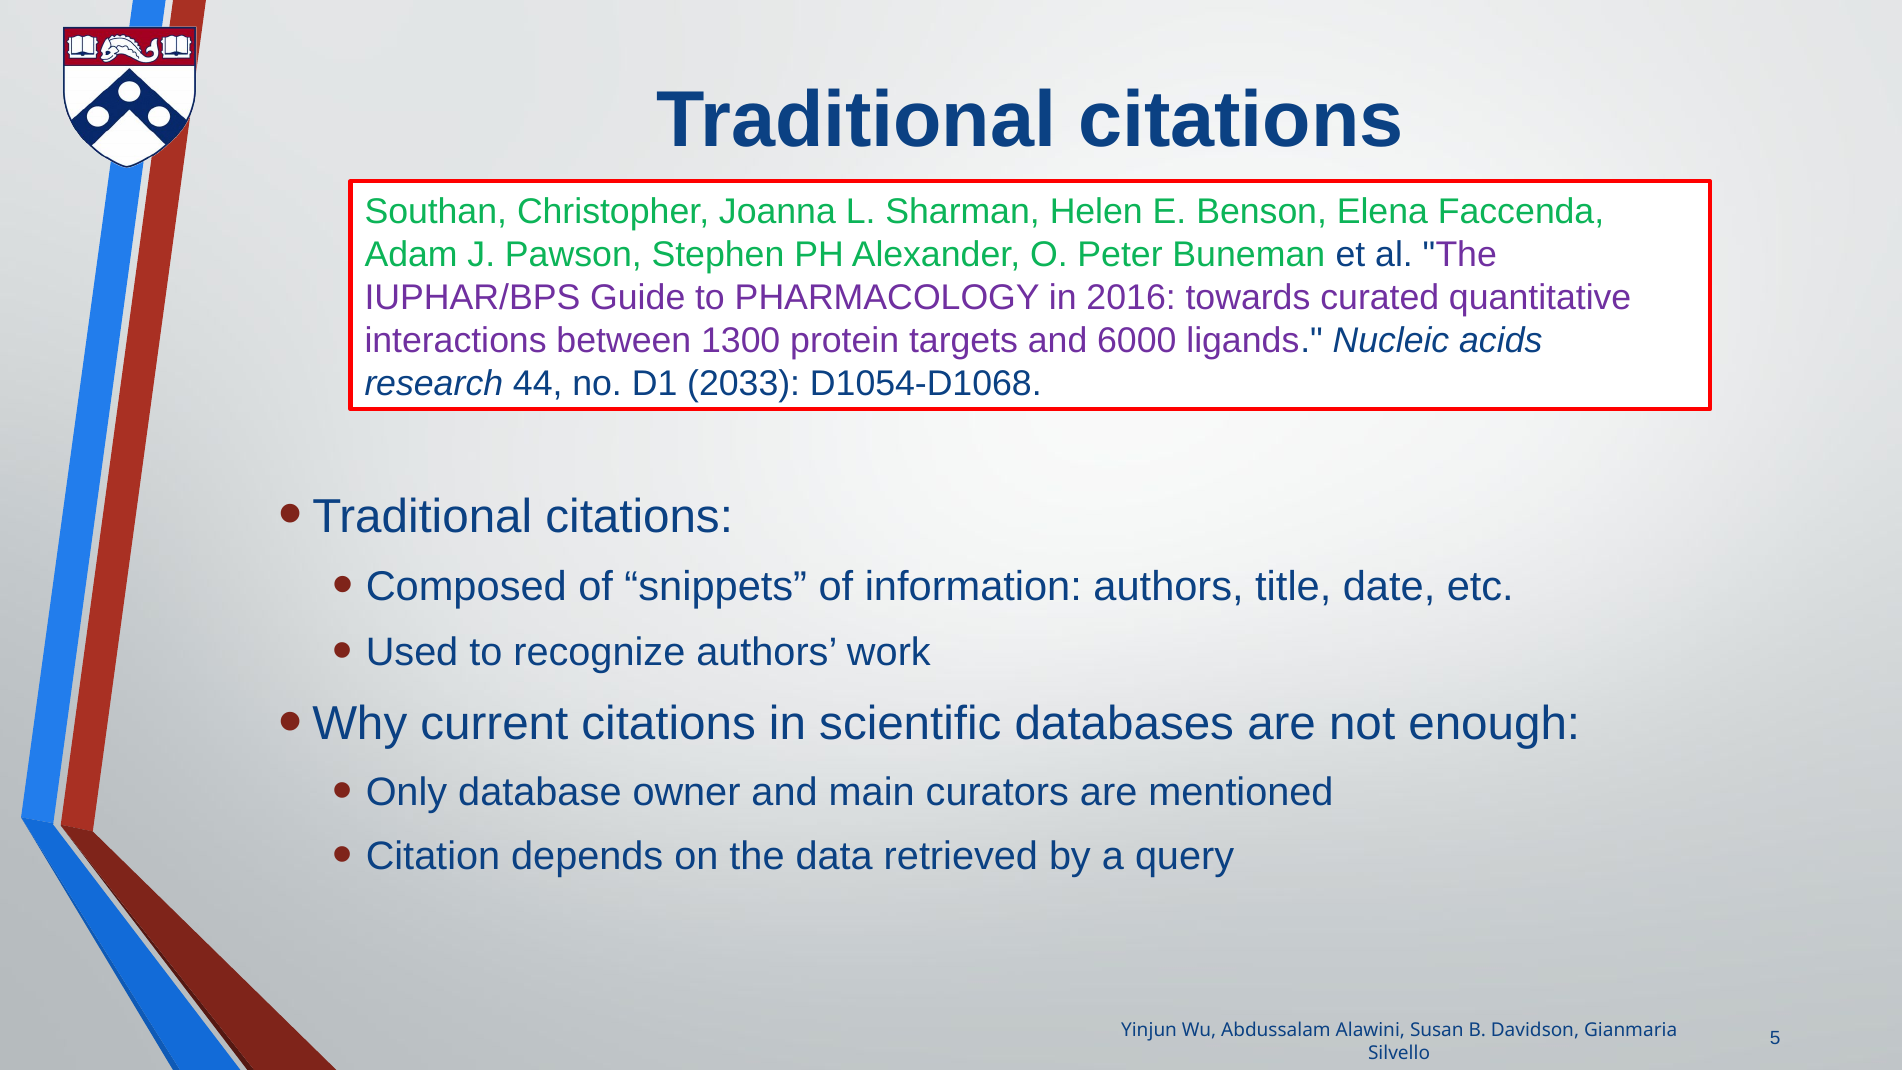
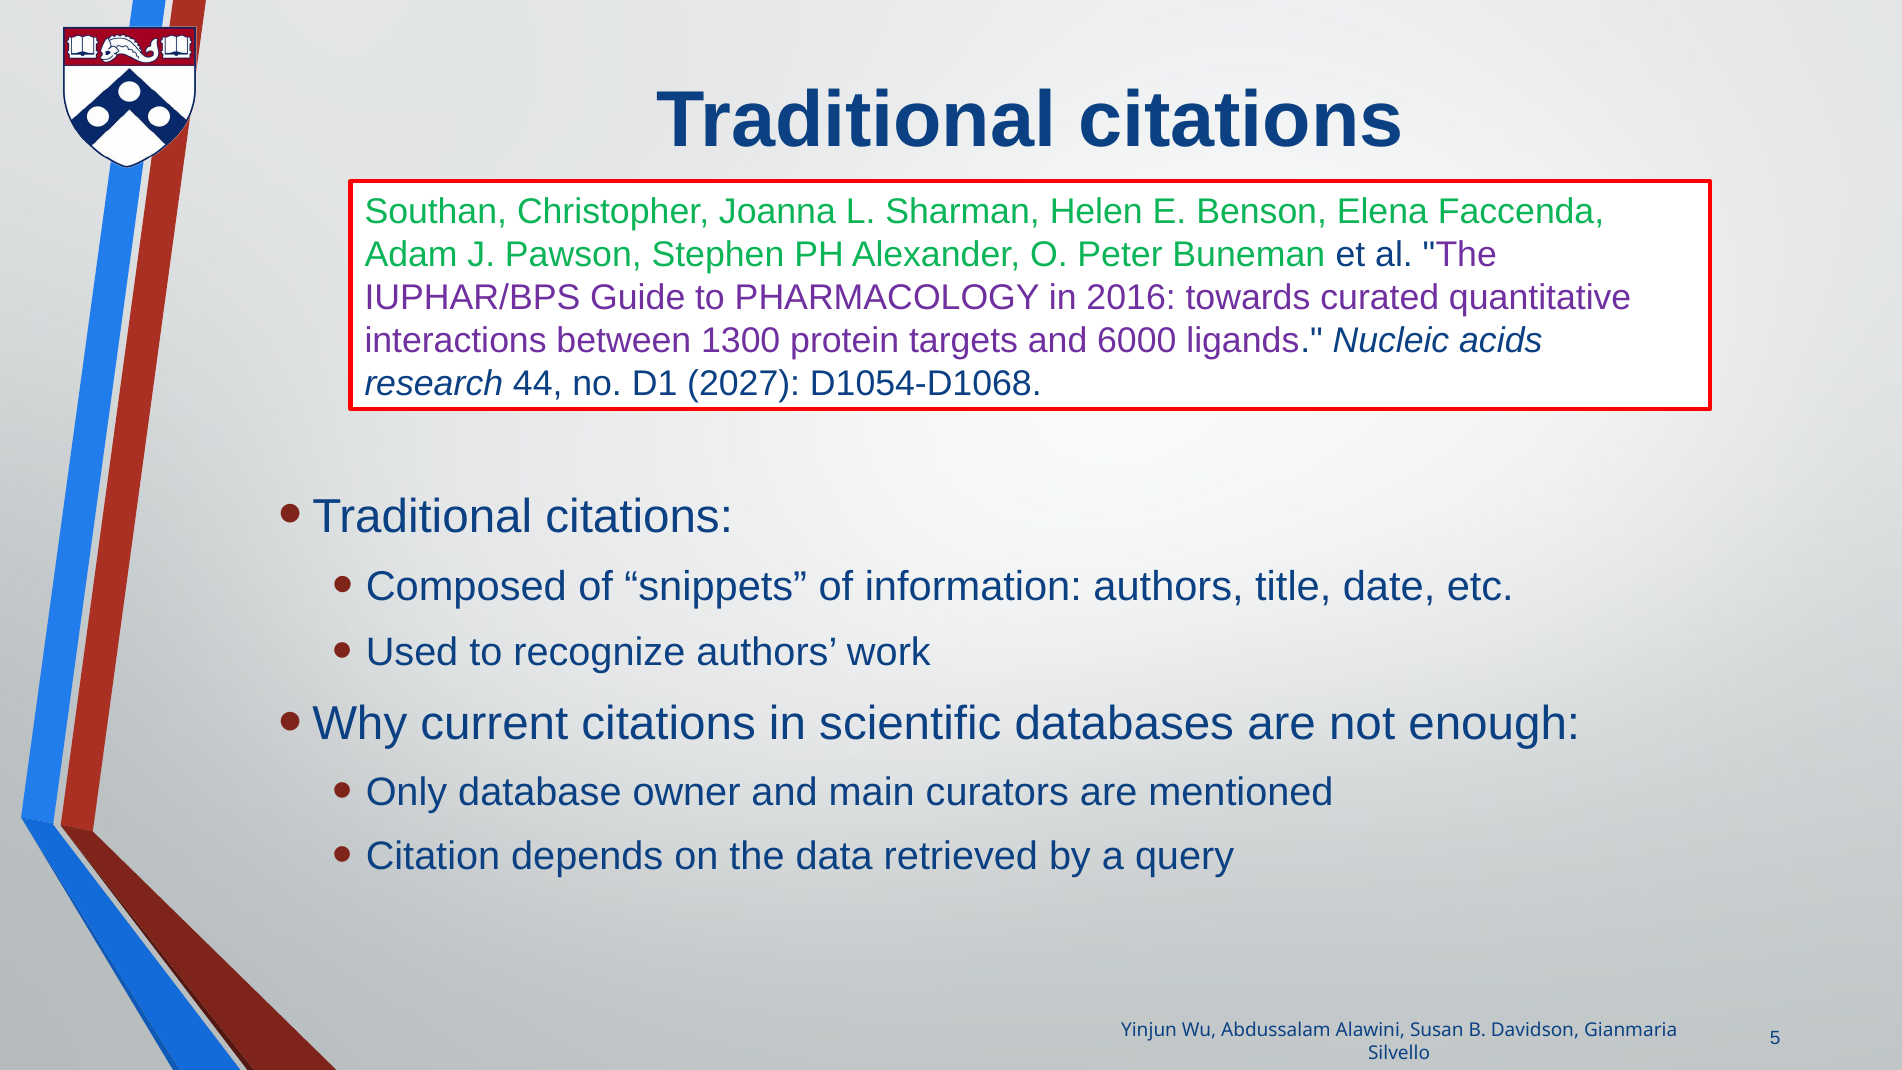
2033: 2033 -> 2027
